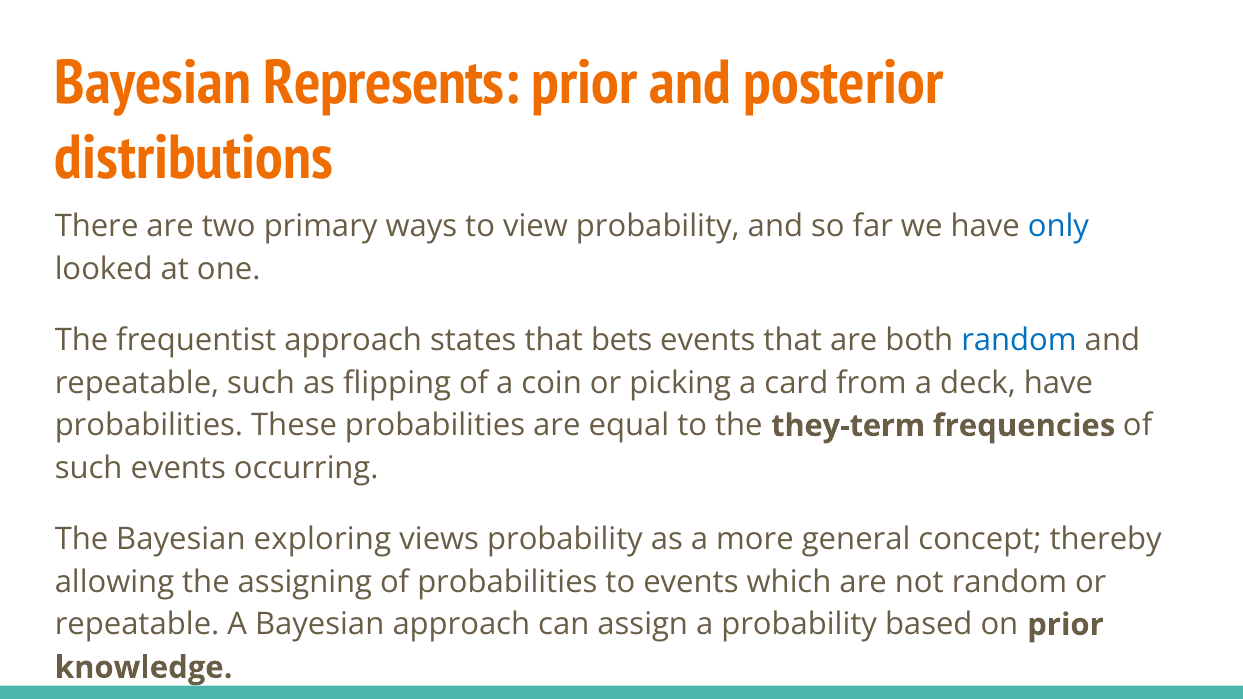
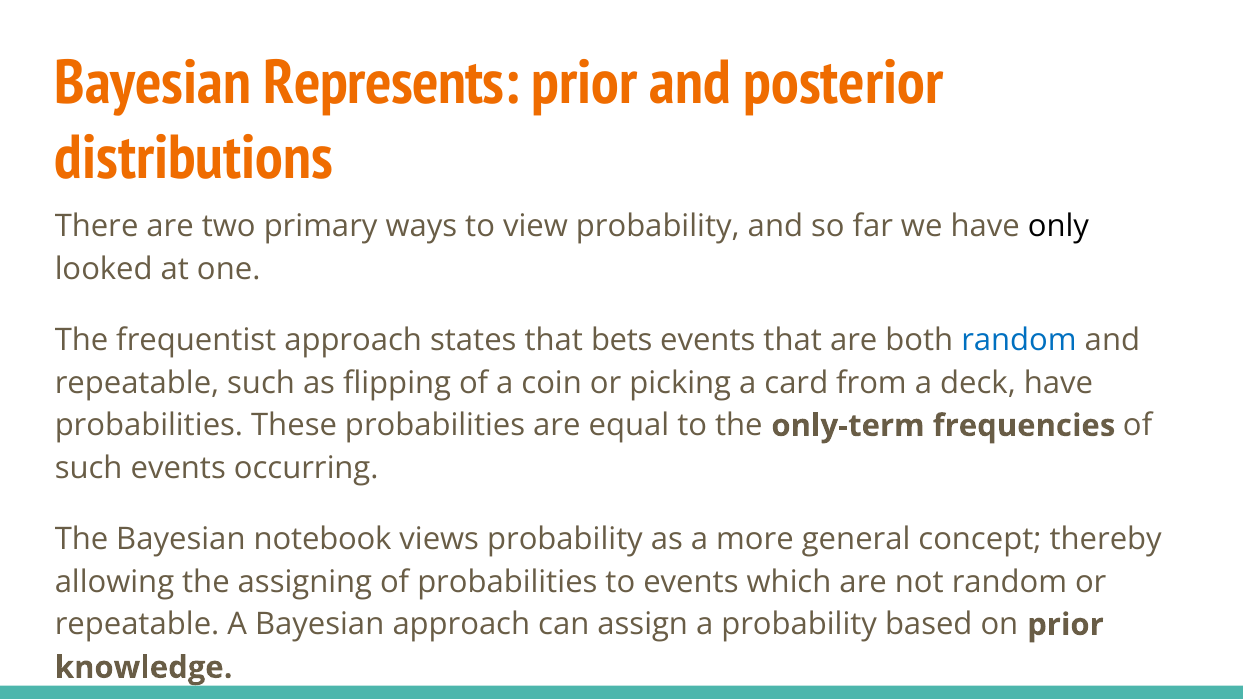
only colour: blue -> black
they-term: they-term -> only-term
exploring: exploring -> notebook
